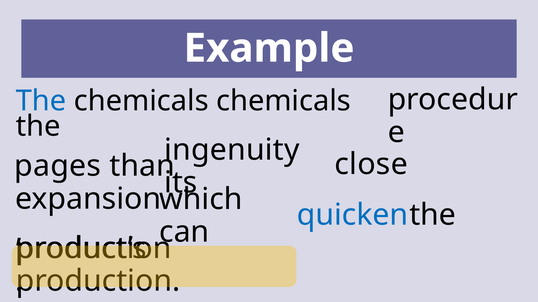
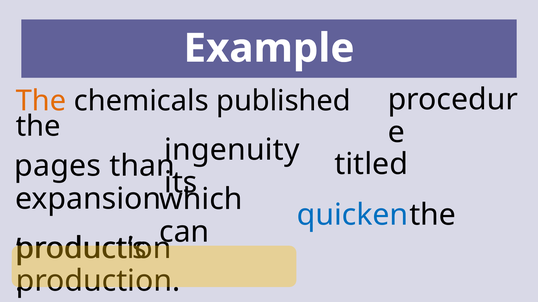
The at (41, 101) colour: blue -> orange
chemicals chemicals: chemicals -> published
close: close -> titled
